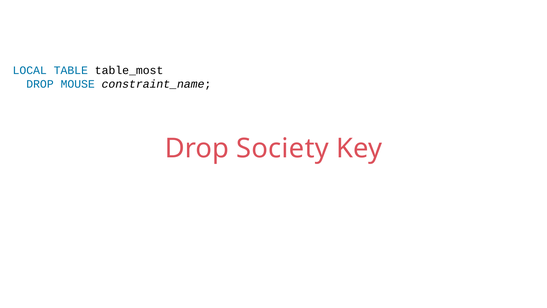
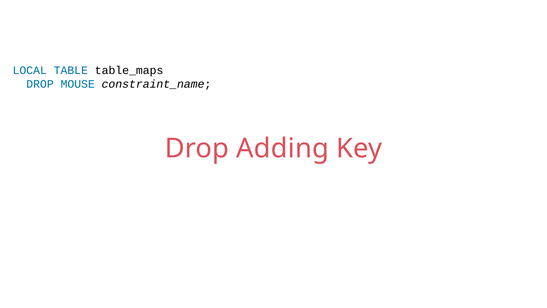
table_most: table_most -> table_maps
Society: Society -> Adding
